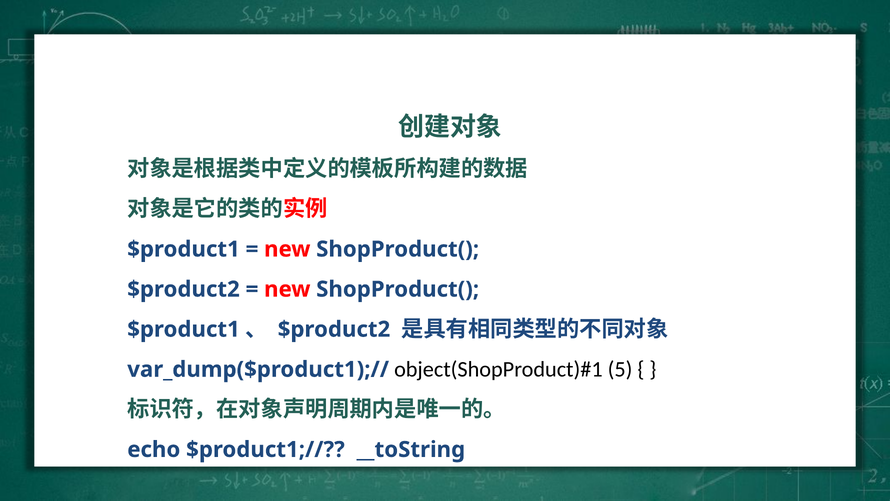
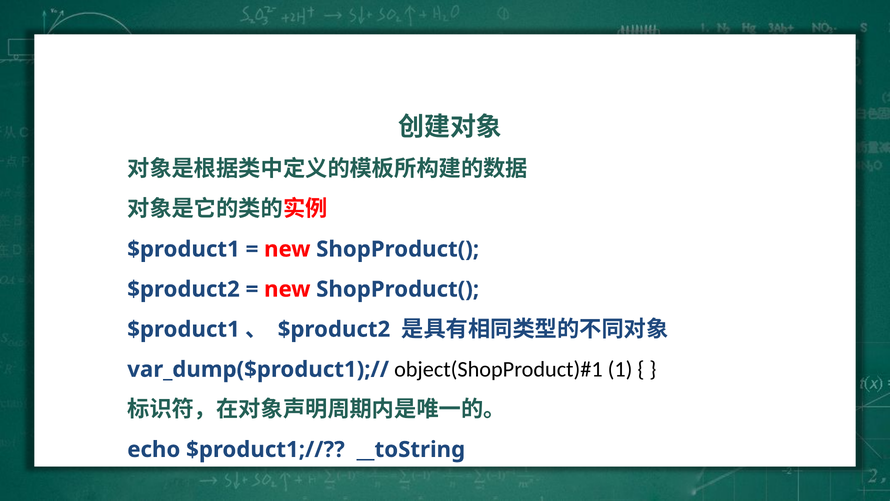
5: 5 -> 1
